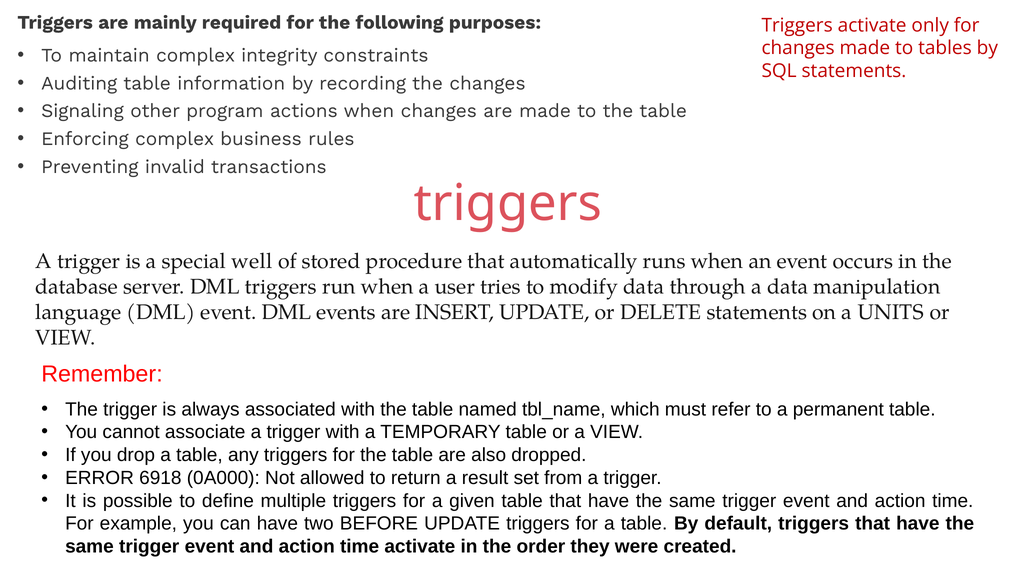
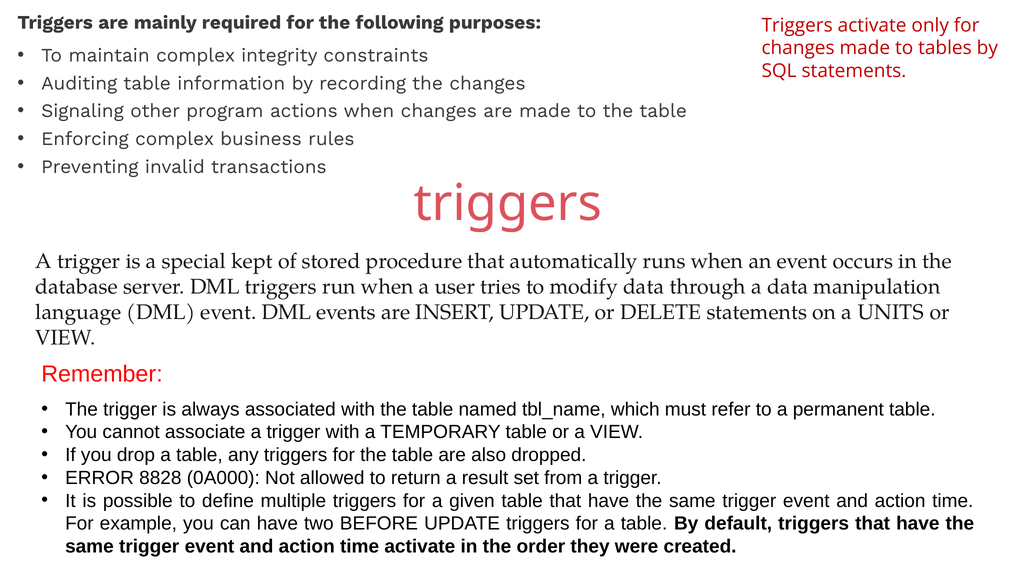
well: well -> kept
6918: 6918 -> 8828
